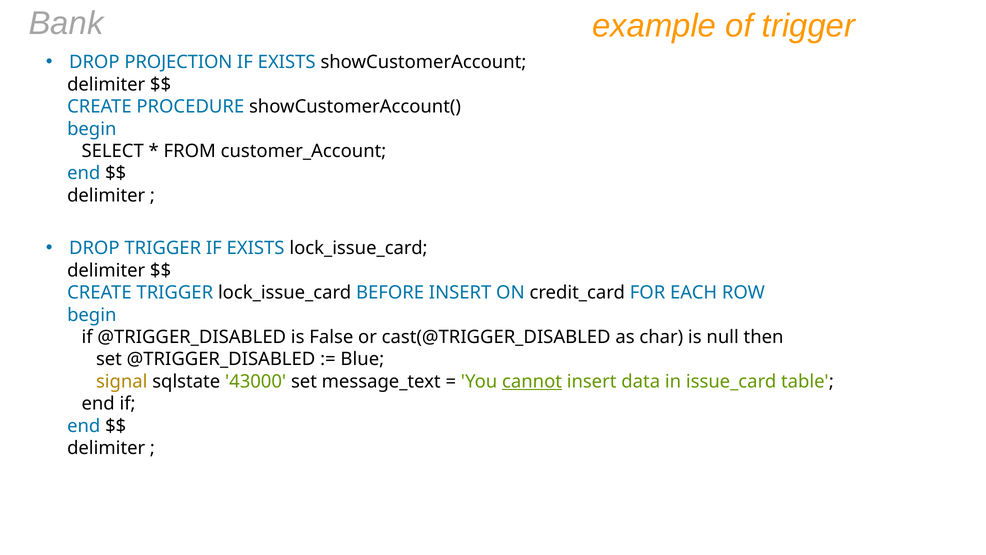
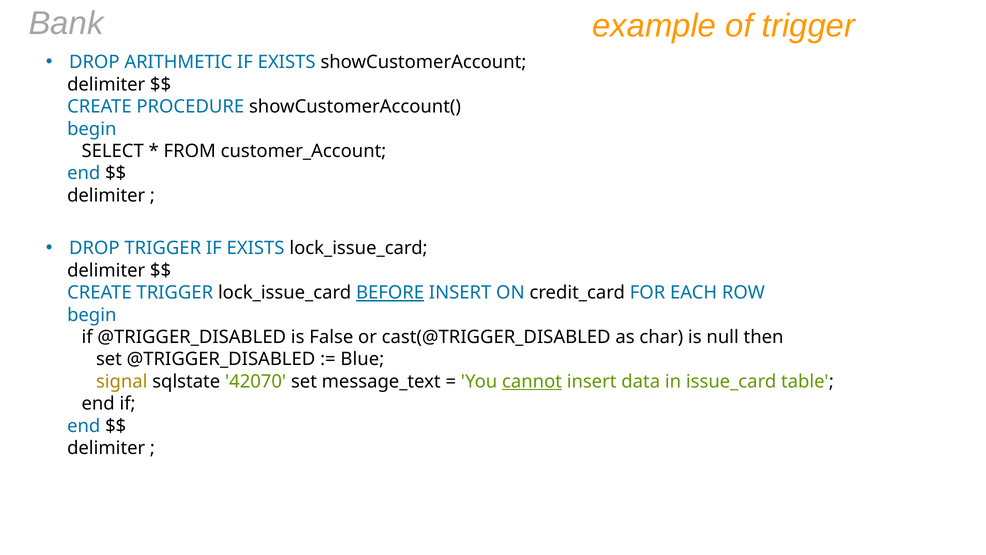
PROJECTION: PROJECTION -> ARITHMETIC
BEFORE underline: none -> present
43000: 43000 -> 42070
